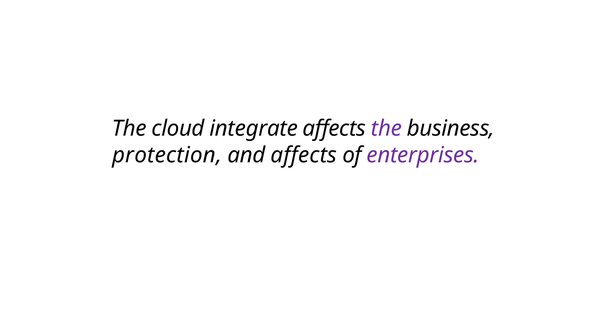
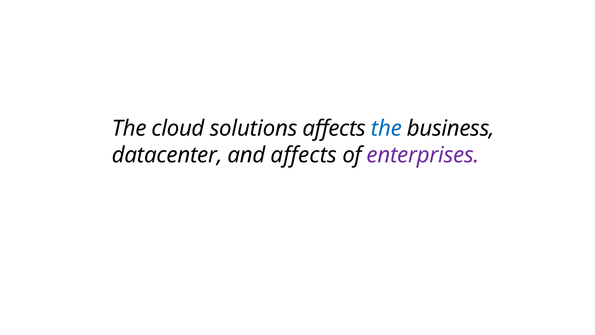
integrate: integrate -> solutions
the at (386, 128) colour: purple -> blue
protection: protection -> datacenter
